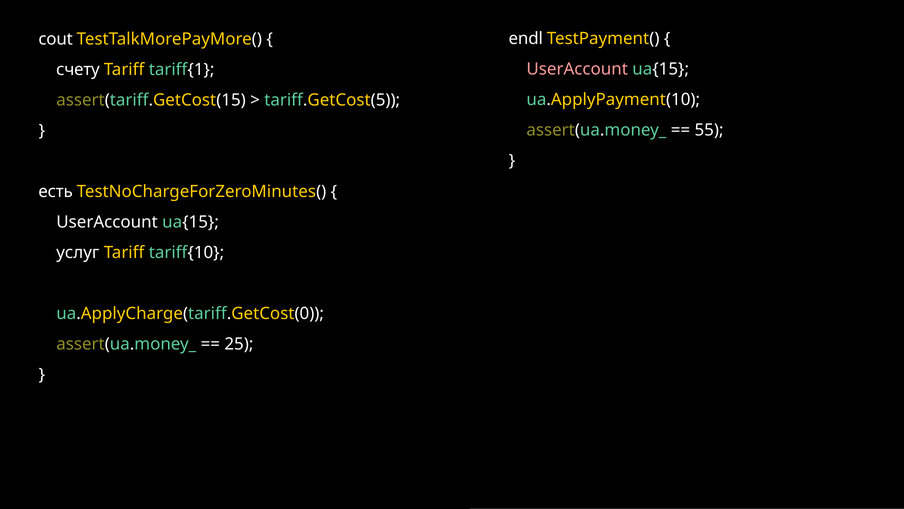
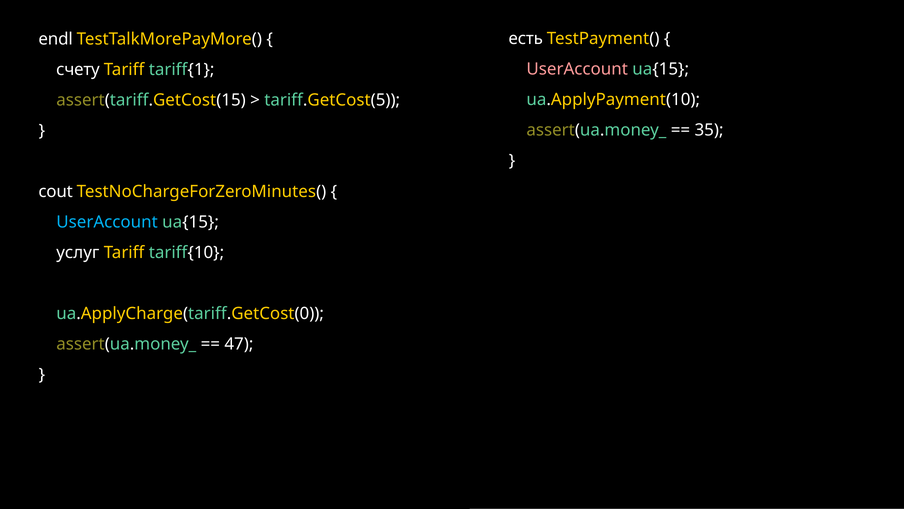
endl: endl -> есть
cout: cout -> endl
55: 55 -> 35
есть: есть -> cout
UserAccount at (107, 222) colour: white -> light blue
25: 25 -> 47
